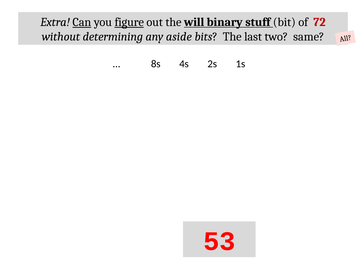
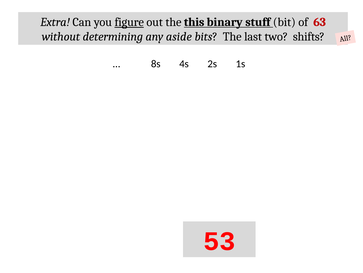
Can underline: present -> none
will: will -> this
72: 72 -> 63
same: same -> shifts
